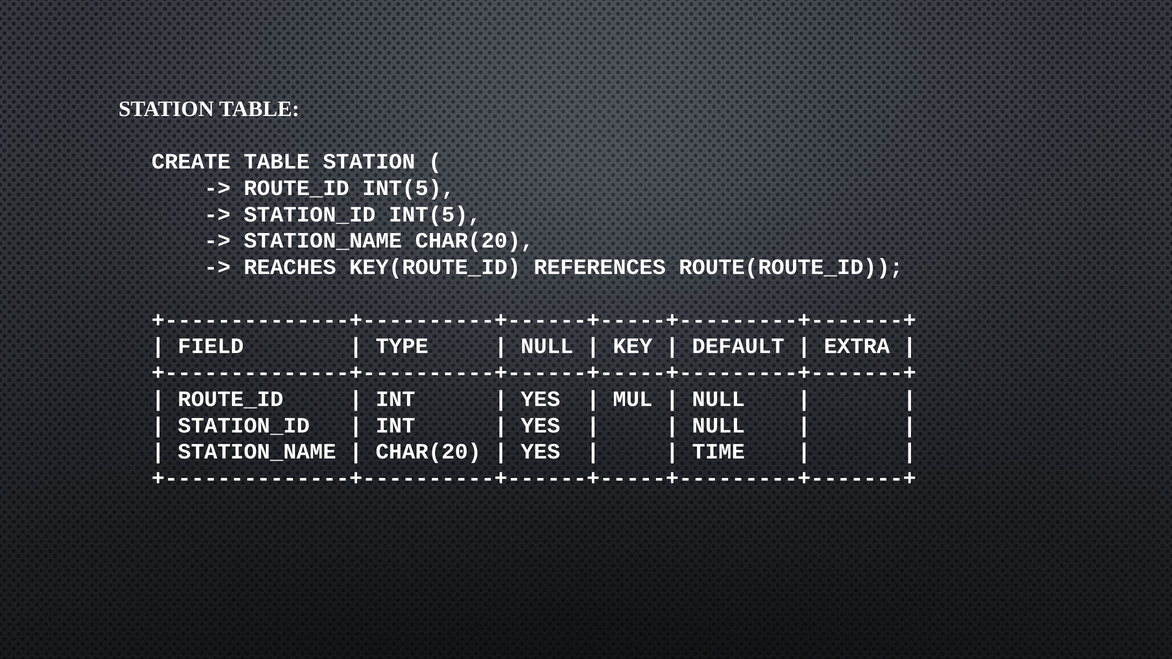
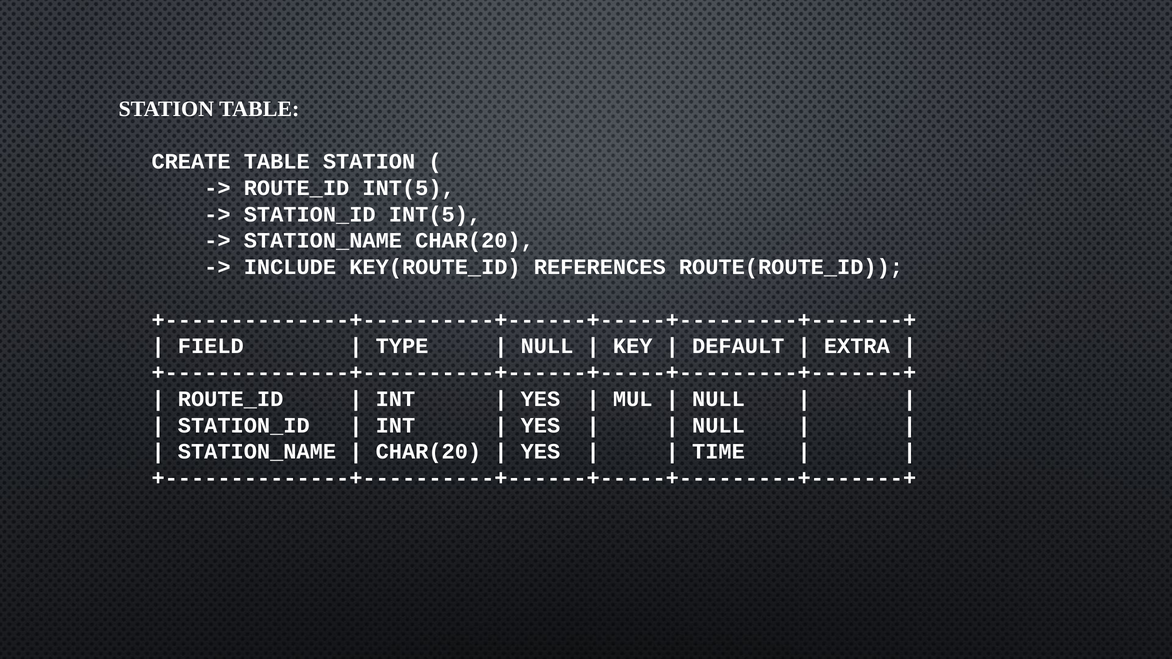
REACHES: REACHES -> INCLUDE
